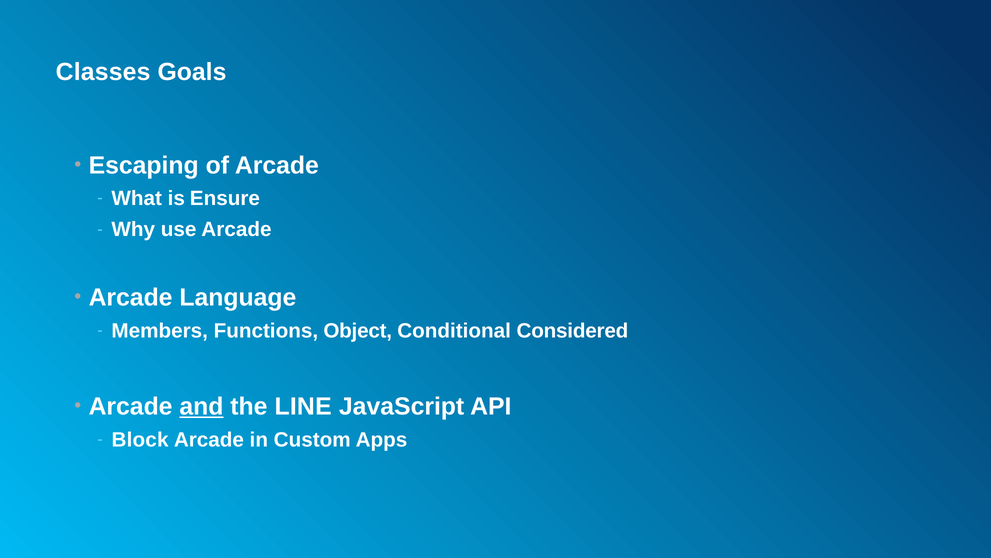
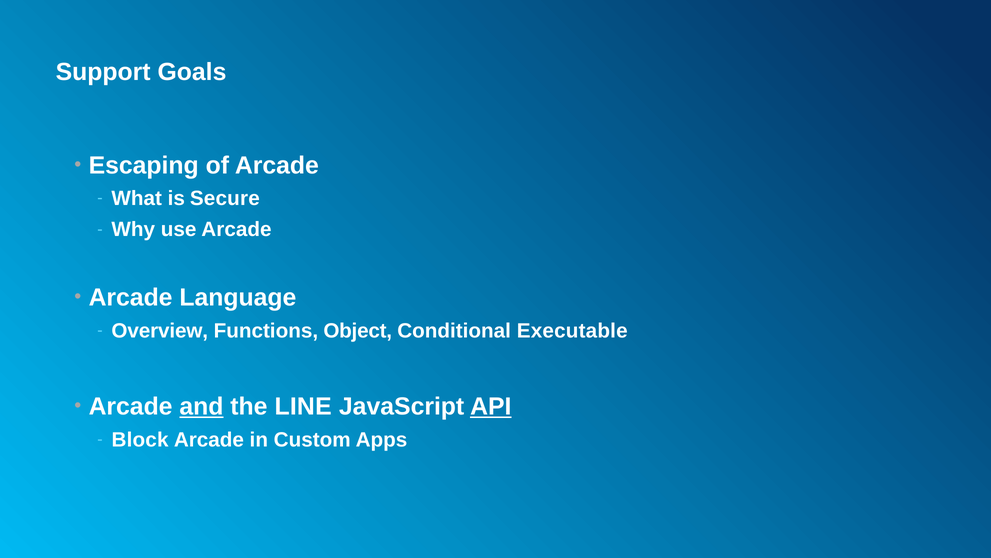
Classes: Classes -> Support
Ensure: Ensure -> Secure
Members: Members -> Overview
Considered: Considered -> Executable
API underline: none -> present
